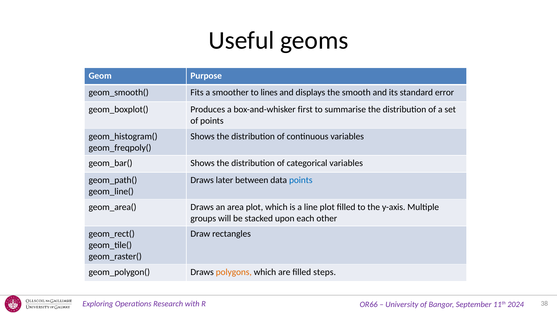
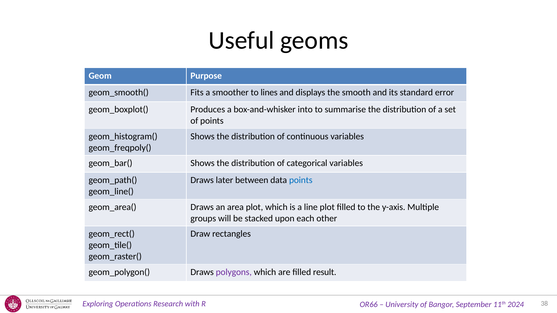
first: first -> into
polygons colour: orange -> purple
steps: steps -> result
